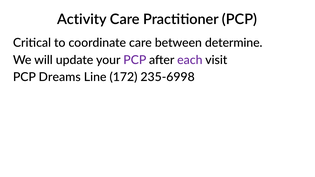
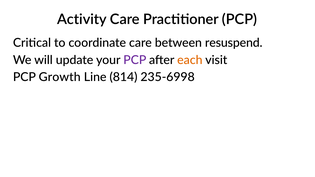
determine: determine -> resuspend
each colour: purple -> orange
Dreams: Dreams -> Growth
172: 172 -> 814
